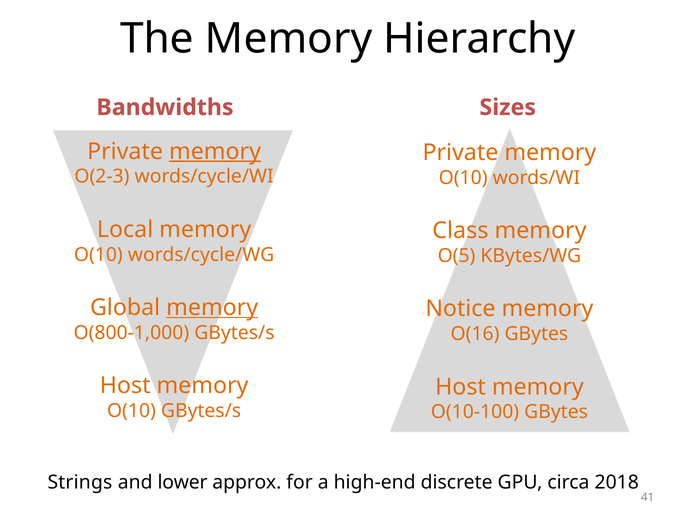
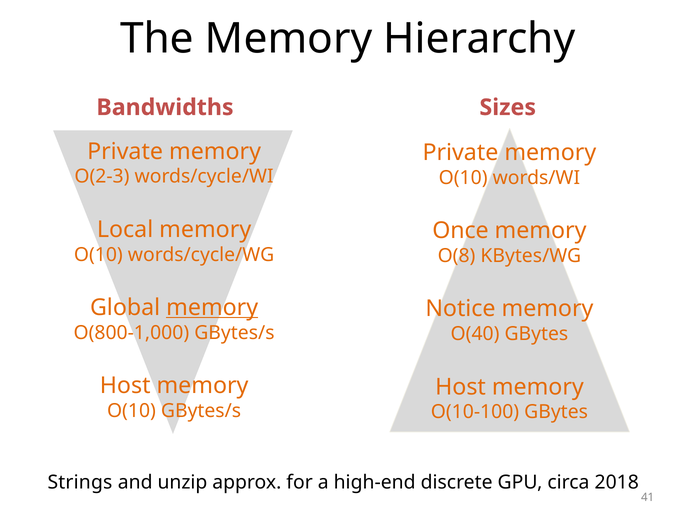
memory at (215, 151) underline: present -> none
Class: Class -> Once
O(5: O(5 -> O(8
O(16: O(16 -> O(40
lower: lower -> unzip
